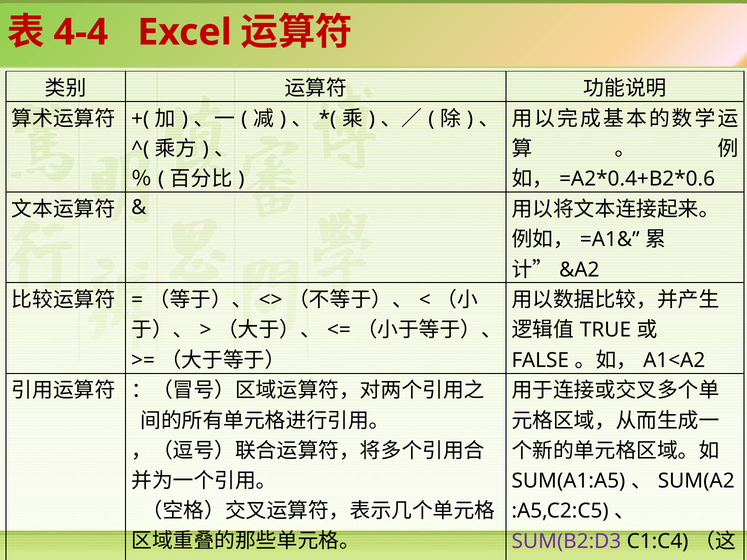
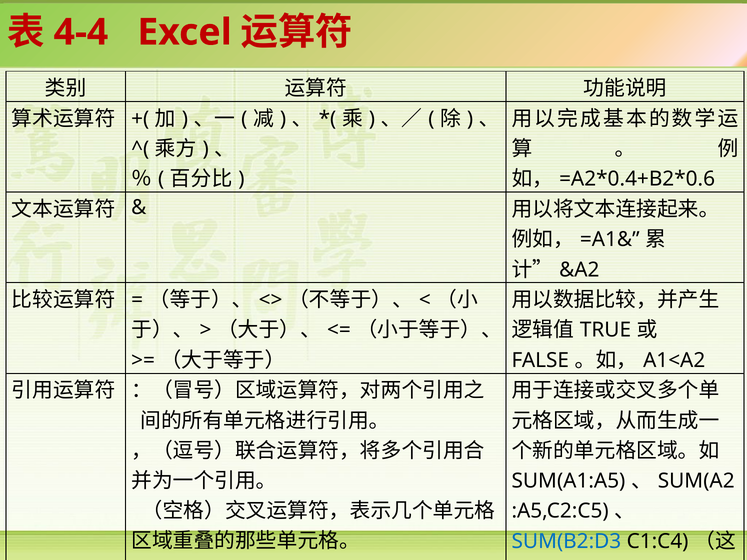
SUM(B2:D3 colour: purple -> blue
